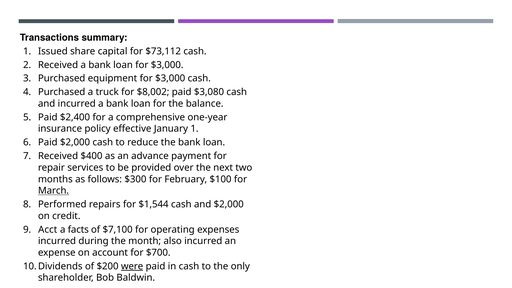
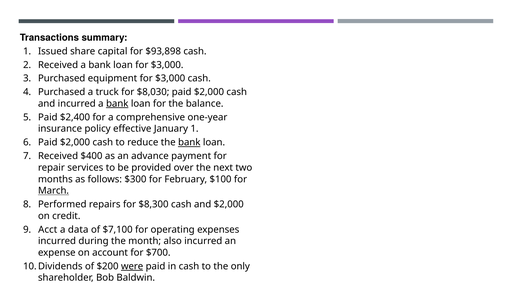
$73,112: $73,112 -> $93,898
$8,002: $8,002 -> $8,030
$3,080 at (209, 92): $3,080 -> $2,000
bank at (117, 104) underline: none -> present
bank at (189, 142) underline: none -> present
$1,544: $1,544 -> $8,300
facts: facts -> data
